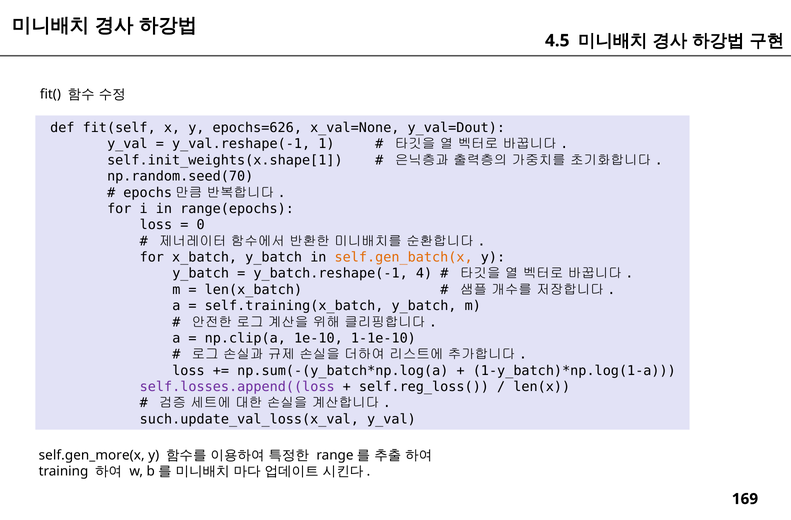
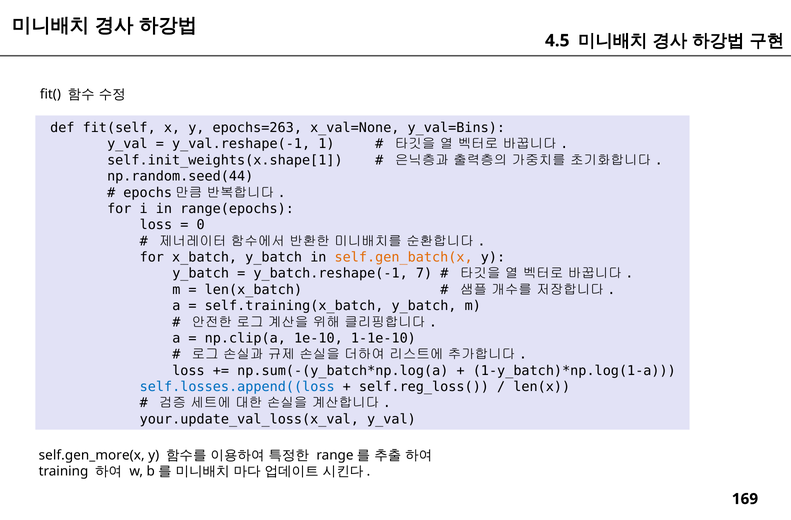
epochs=626: epochs=626 -> epochs=263
y_val=Dout: y_val=Dout -> y_val=Bins
np.random.seed(70: np.random.seed(70 -> np.random.seed(44
4: 4 -> 7
self.losses.append((loss colour: purple -> blue
such.update_val_loss(x_val: such.update_val_loss(x_val -> your.update_val_loss(x_val
